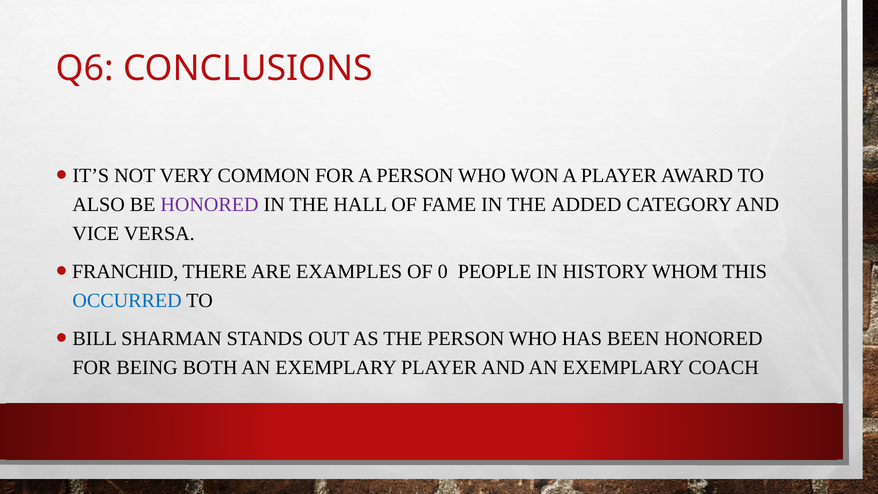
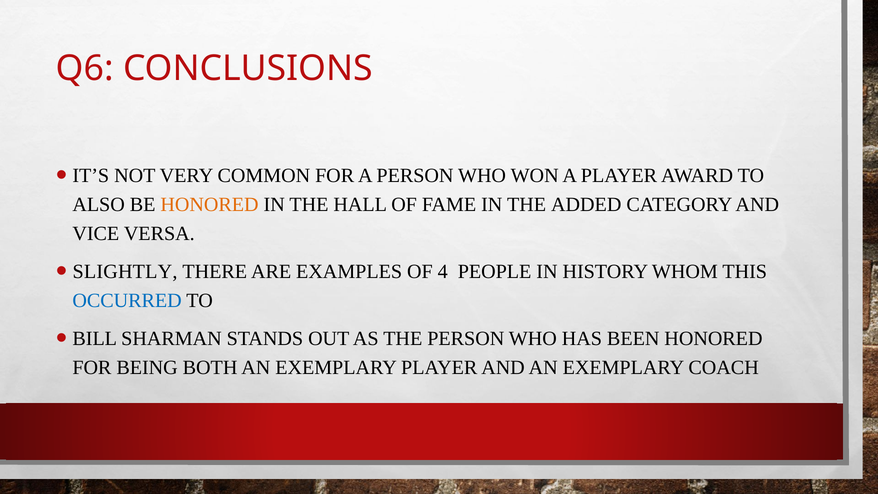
HONORED at (210, 205) colour: purple -> orange
FRANCHID: FRANCHID -> SLIGHTLY
0: 0 -> 4
